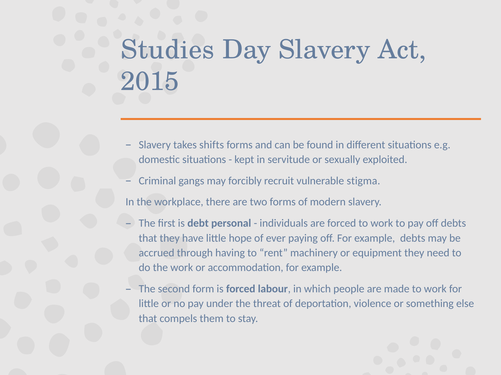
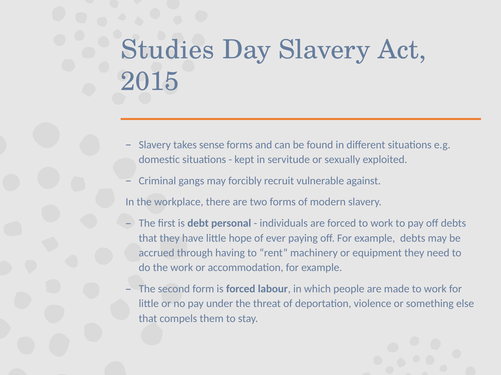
shifts: shifts -> sense
stigma: stigma -> against
